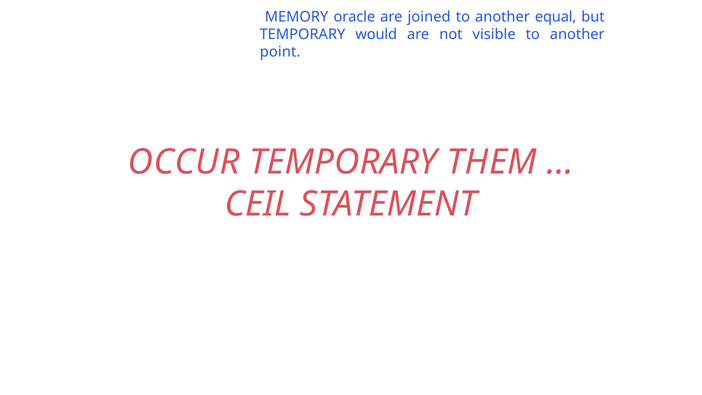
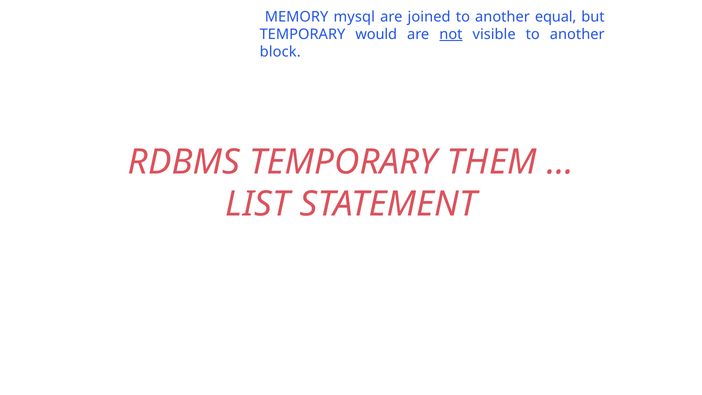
oracle: oracle -> mysql
not underline: none -> present
point: point -> block
OCCUR: OCCUR -> RDBMS
CEIL: CEIL -> LIST
